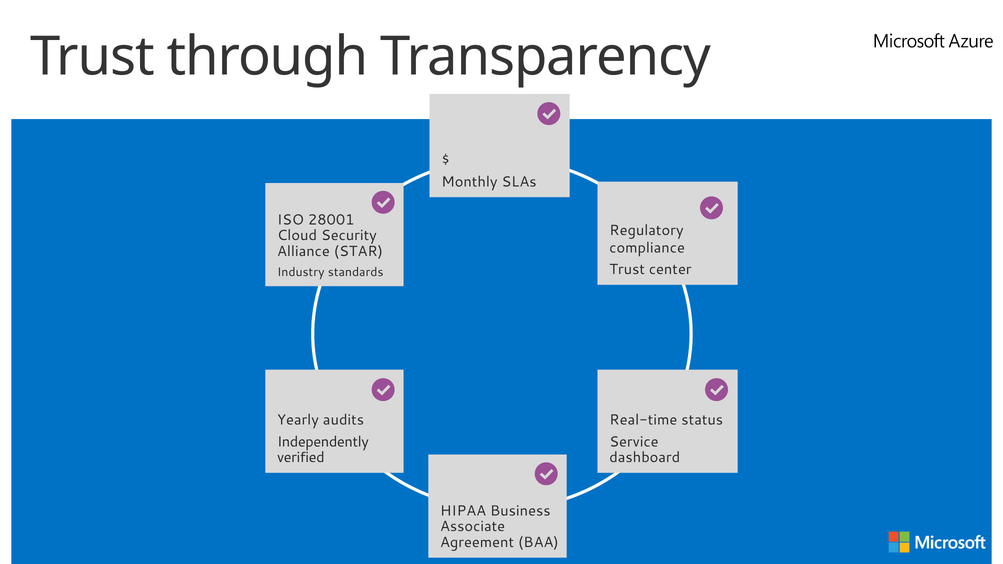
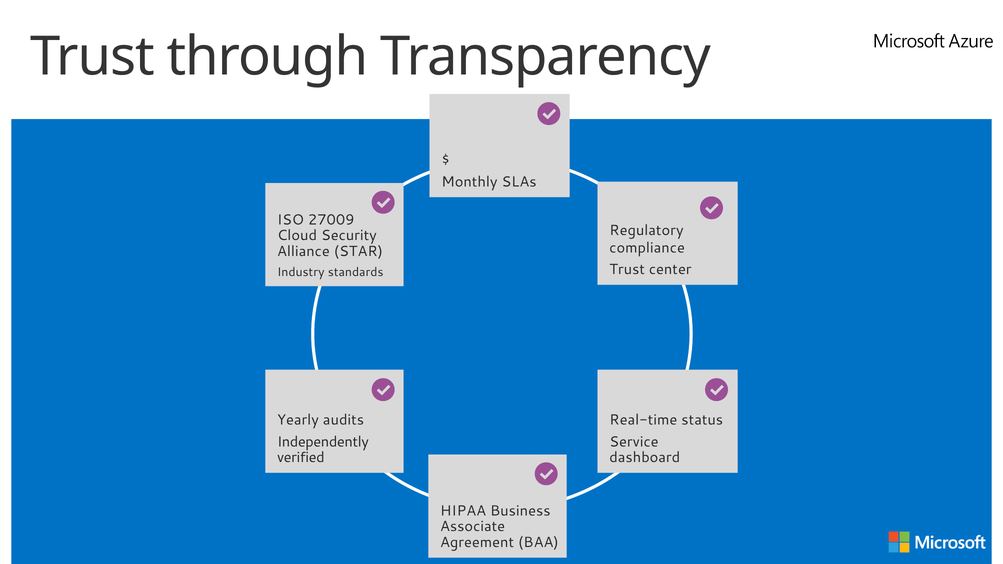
28001: 28001 -> 27009
